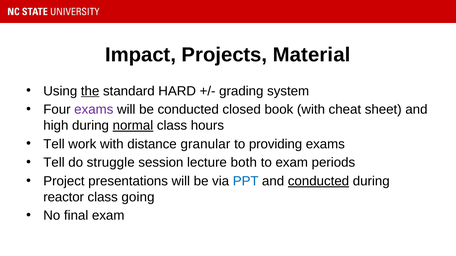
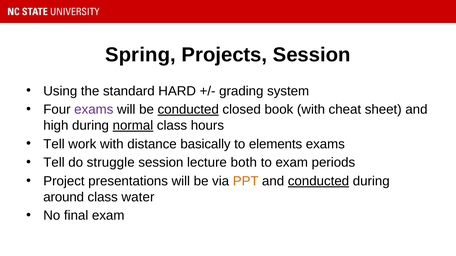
Impact: Impact -> Spring
Projects Material: Material -> Session
the underline: present -> none
conducted at (188, 110) underline: none -> present
granular: granular -> basically
providing: providing -> elements
PPT colour: blue -> orange
reactor: reactor -> around
going: going -> water
